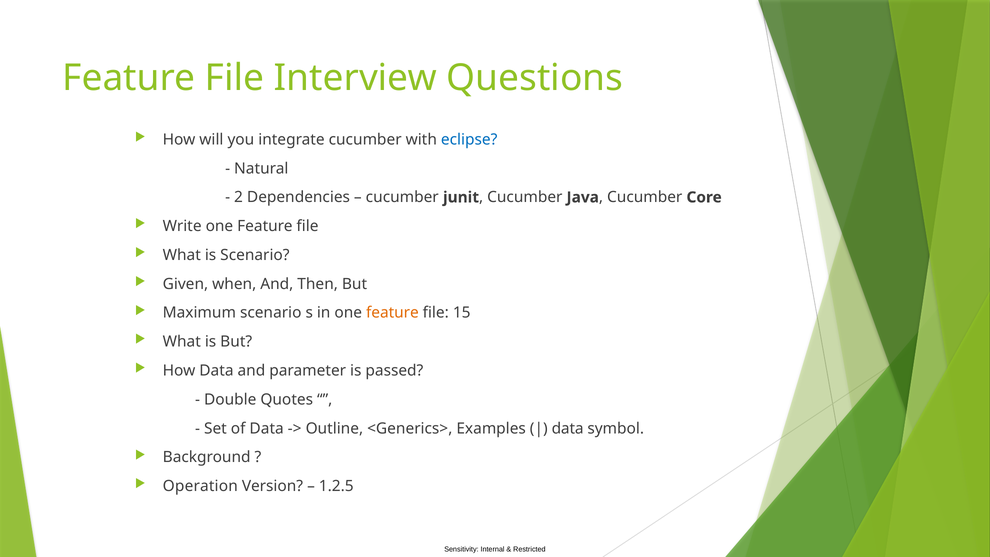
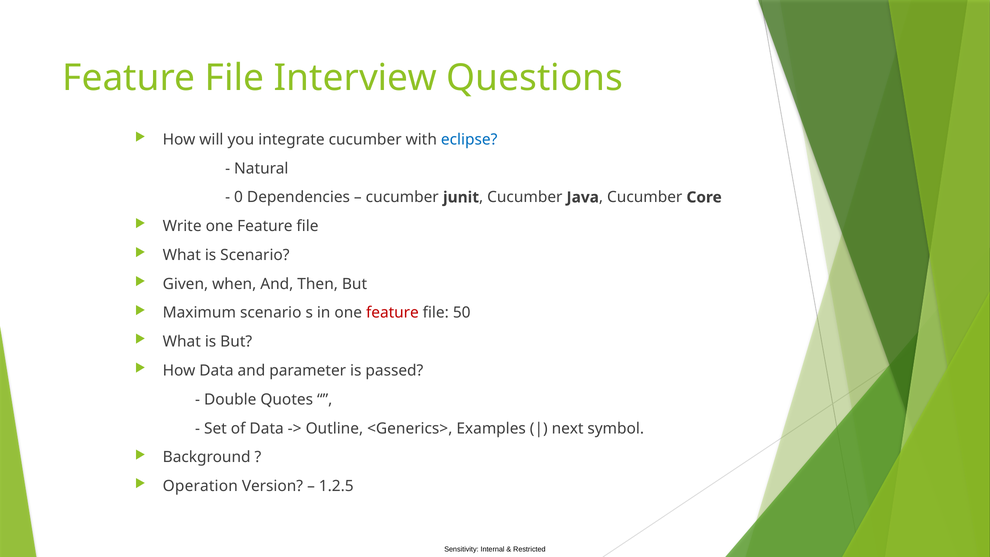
2: 2 -> 0
feature at (392, 313) colour: orange -> red
15: 15 -> 50
data at (568, 428): data -> next
